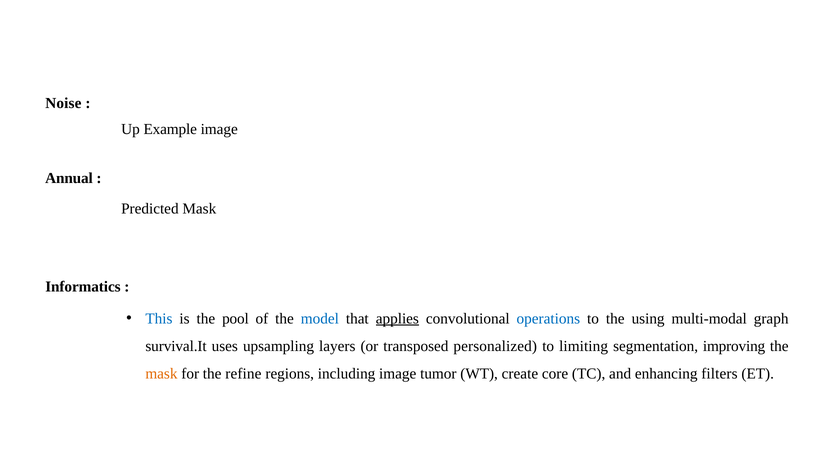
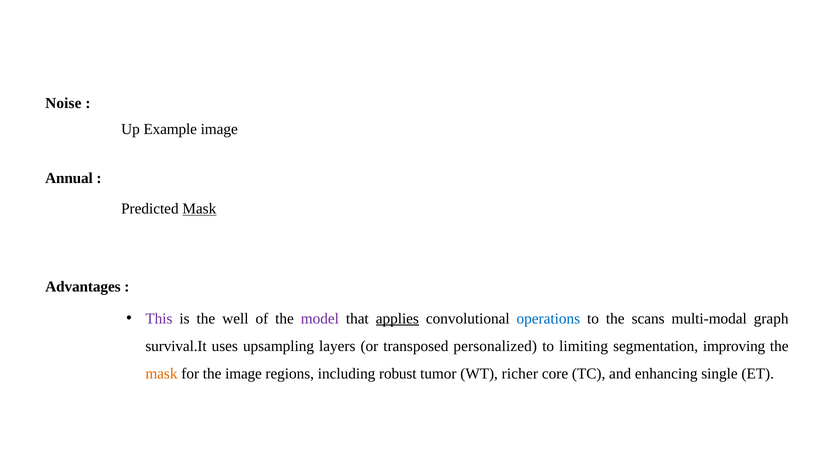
Mask at (199, 208) underline: none -> present
Informatics: Informatics -> Advantages
This colour: blue -> purple
pool: pool -> well
model colour: blue -> purple
using: using -> scans
the refine: refine -> image
including image: image -> robust
create: create -> richer
filters: filters -> single
